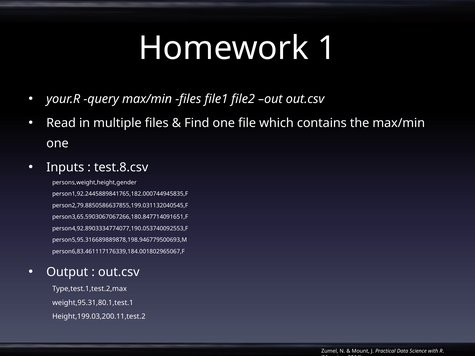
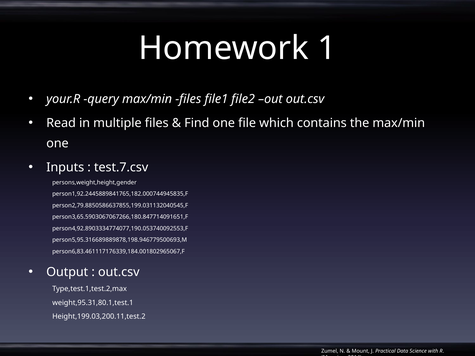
test.8.csv: test.8.csv -> test.7.csv
